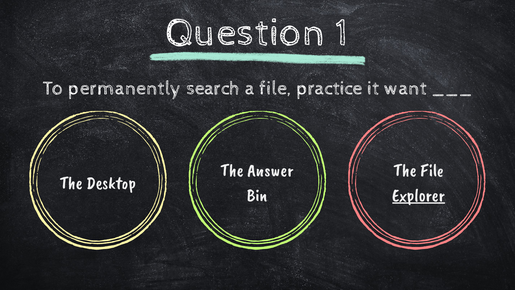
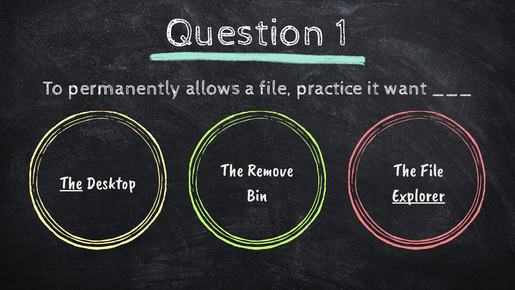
search: search -> allows
Answer: Answer -> Remove
The at (71, 183) underline: none -> present
